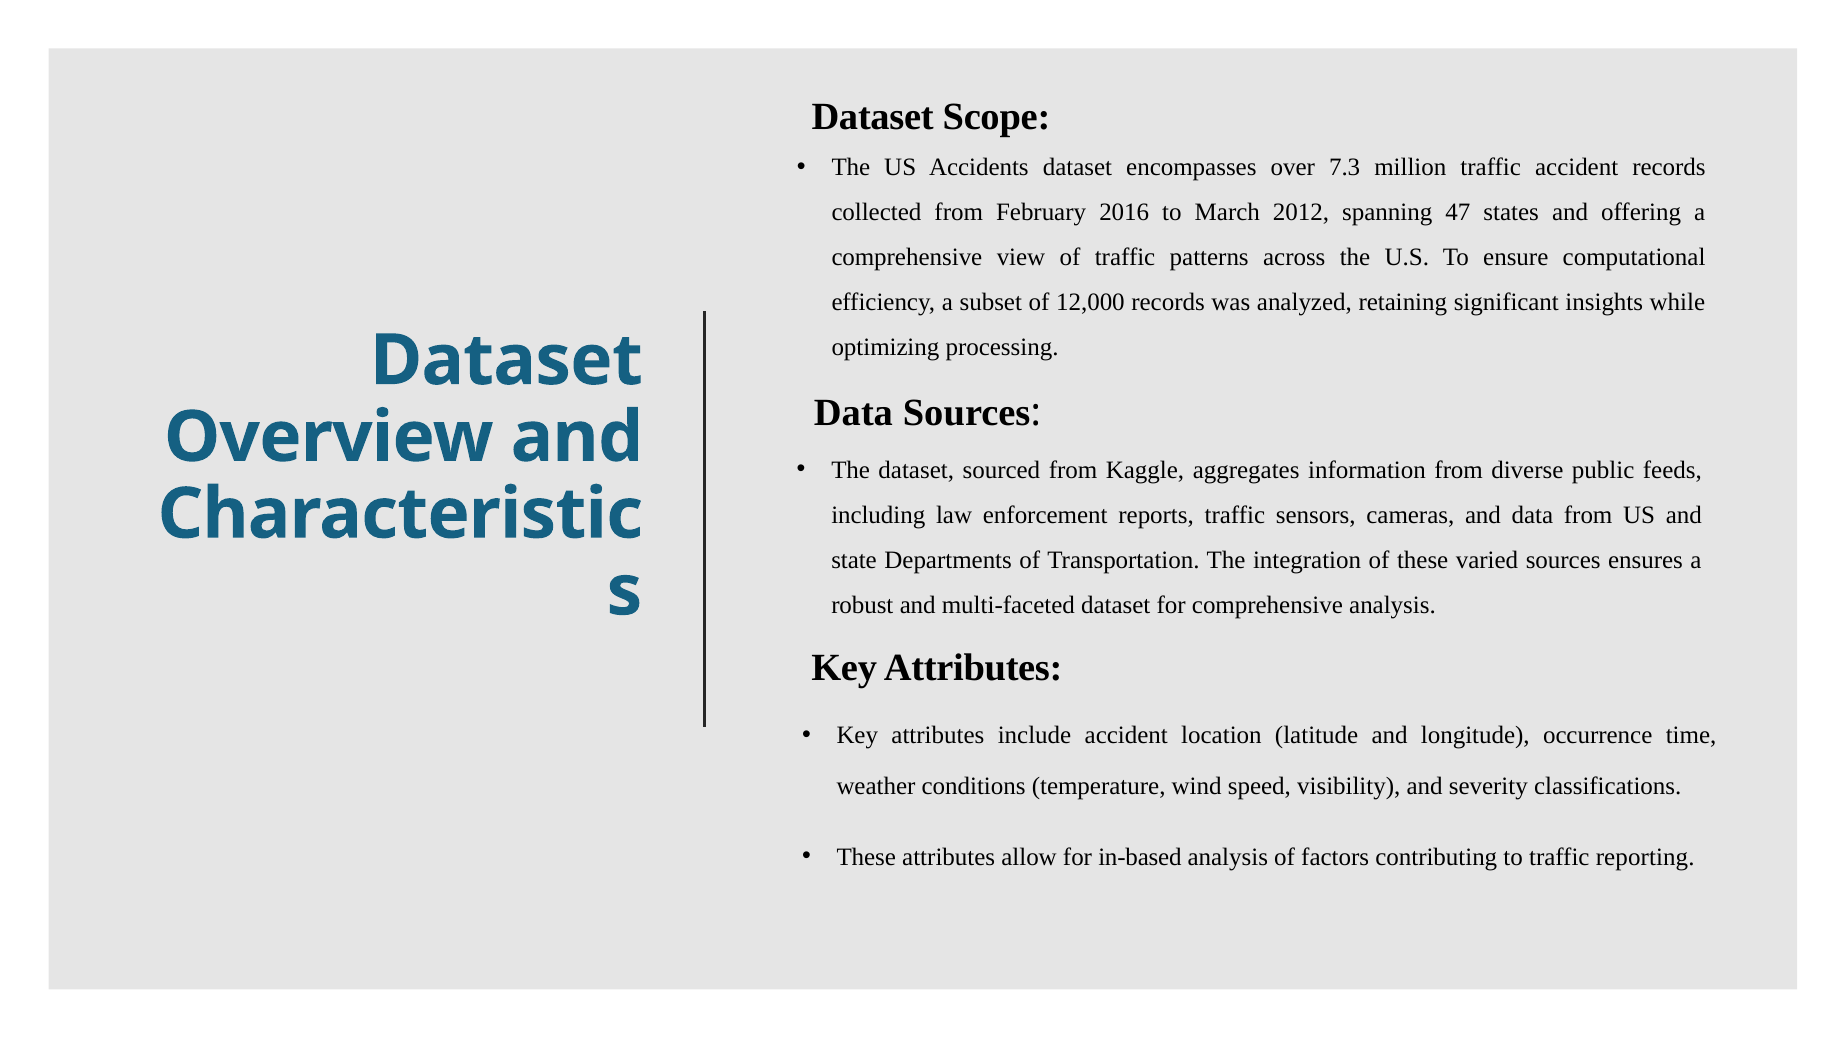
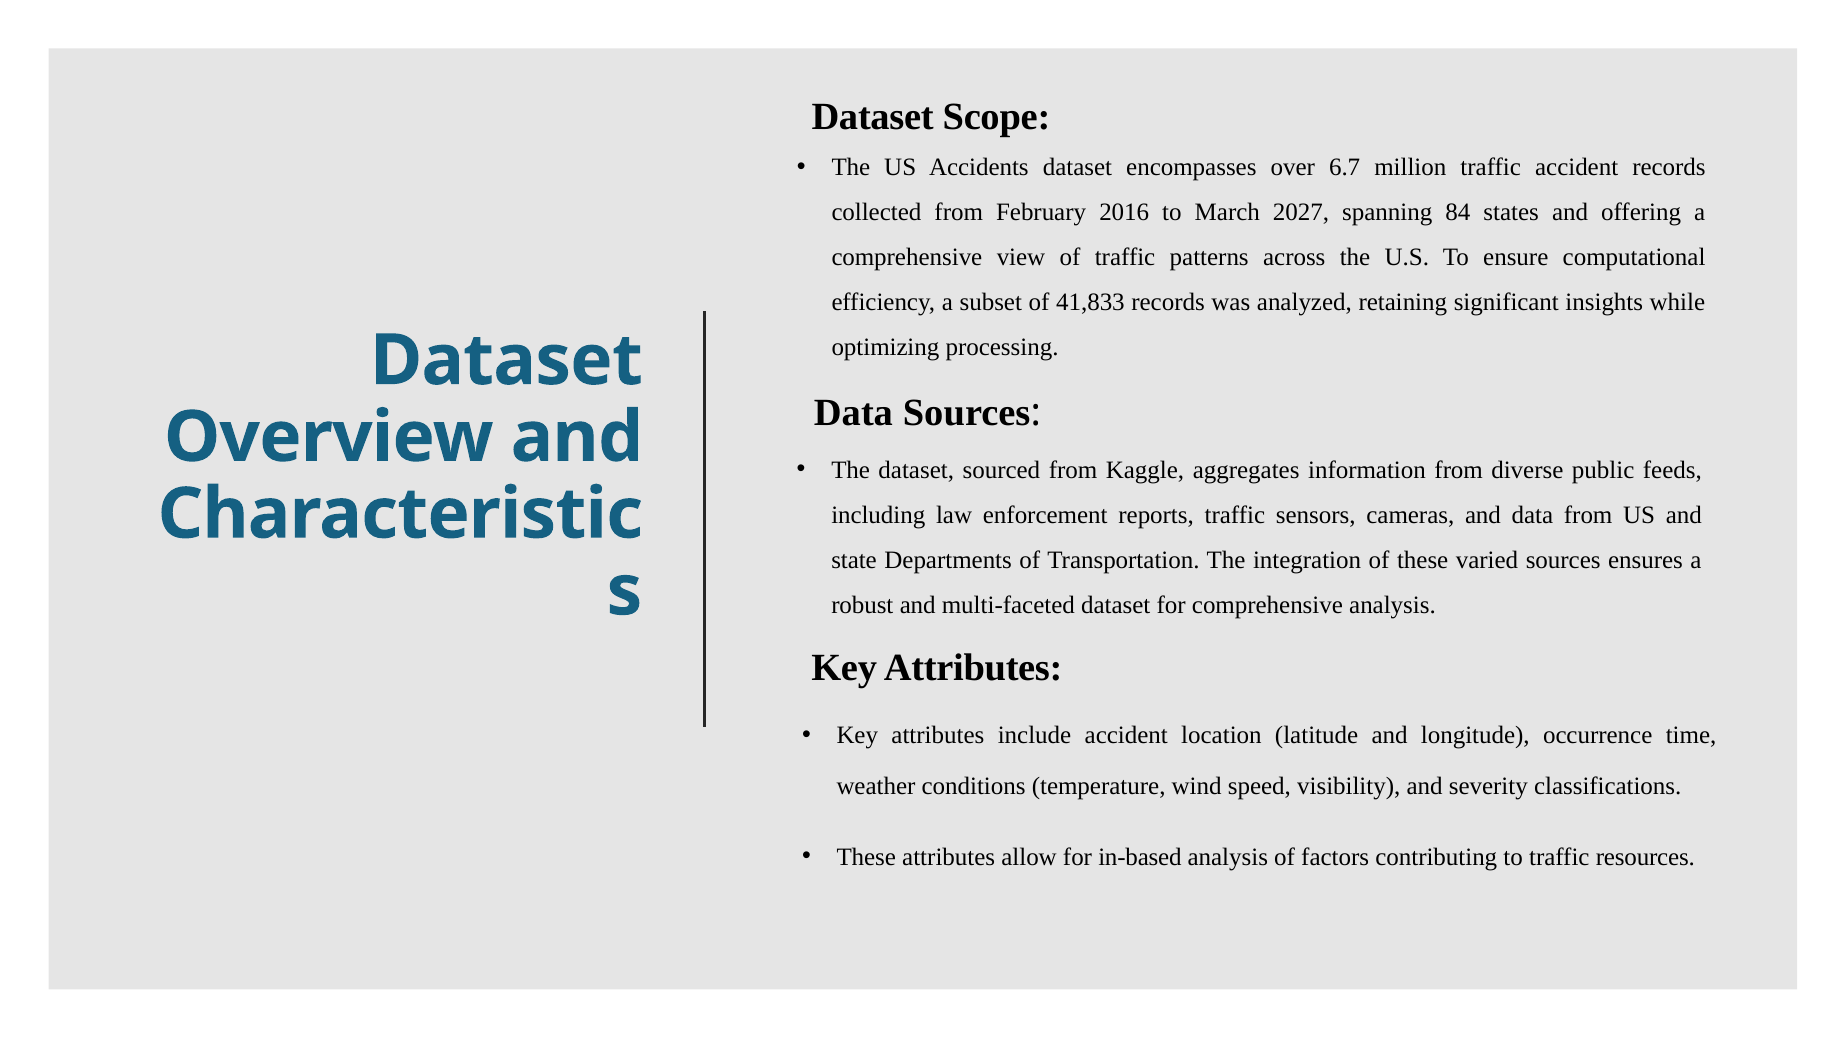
7.3: 7.3 -> 6.7
2012: 2012 -> 2027
47: 47 -> 84
12,000: 12,000 -> 41,833
reporting: reporting -> resources
